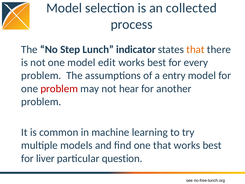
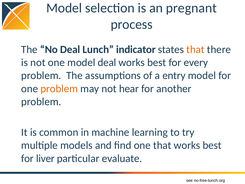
collected: collected -> pregnant
No Step: Step -> Deal
model edit: edit -> deal
problem at (59, 89) colour: red -> orange
question: question -> evaluate
